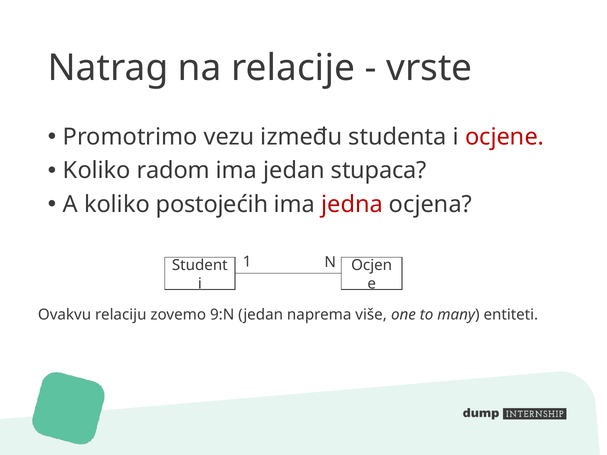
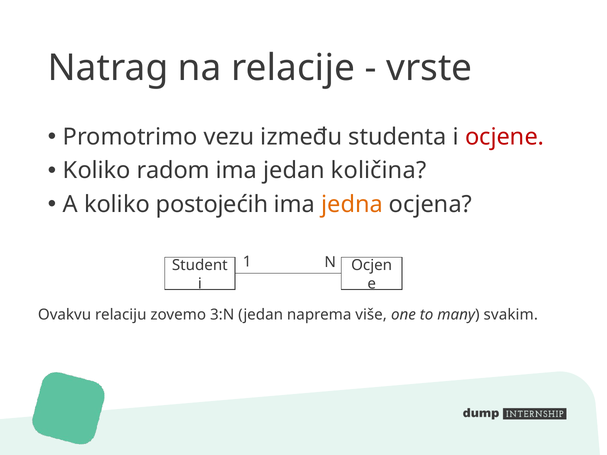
stupaca: stupaca -> količina
jedna colour: red -> orange
9:N: 9:N -> 3:N
entiteti: entiteti -> svakim
